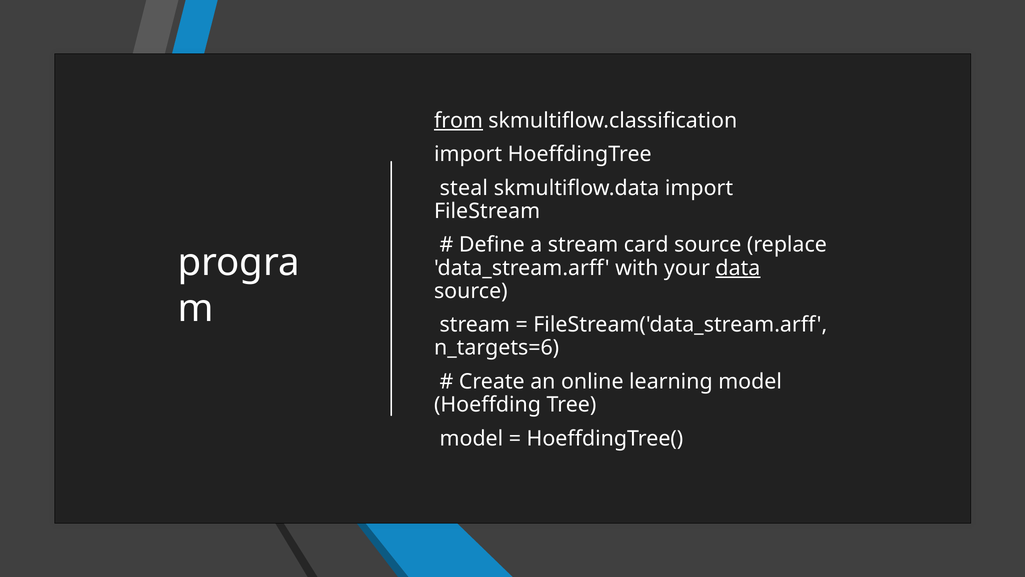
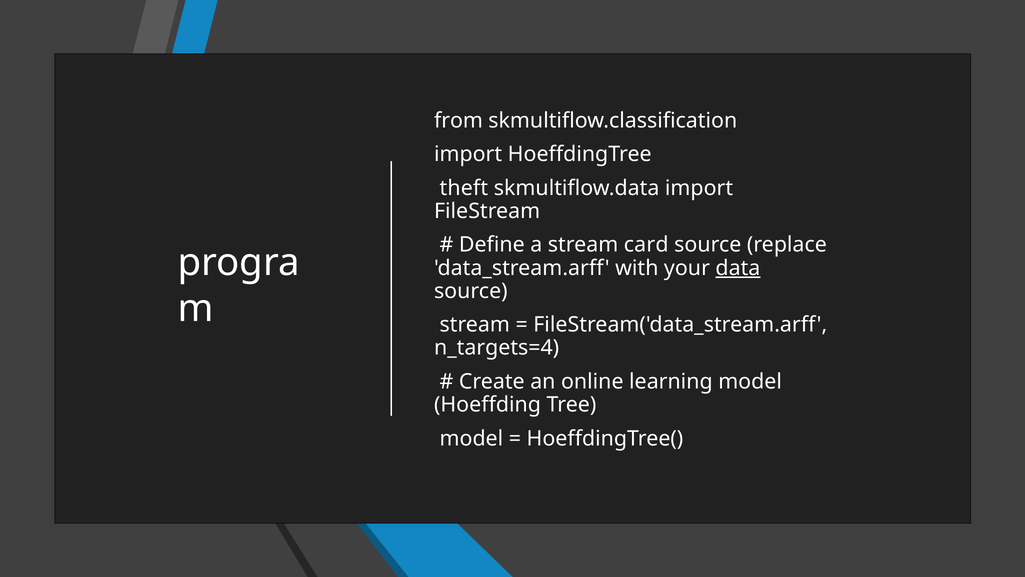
from underline: present -> none
steal: steal -> theft
n_targets=6: n_targets=6 -> n_targets=4
